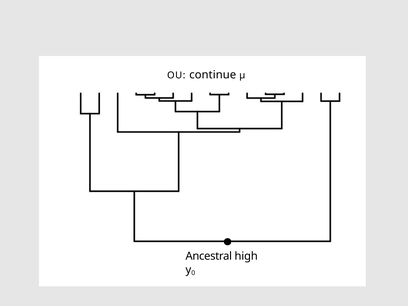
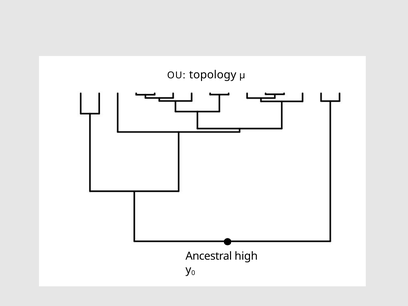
continue: continue -> topology
